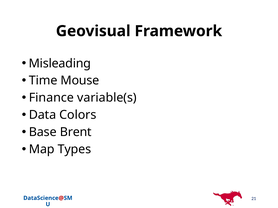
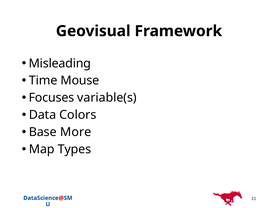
Finance: Finance -> Focuses
Brent: Brent -> More
